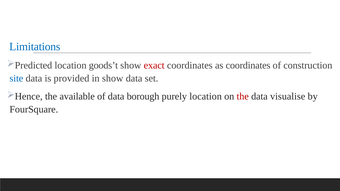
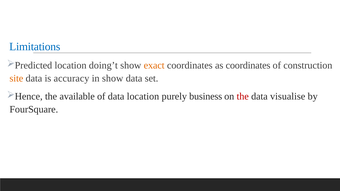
goods’t: goods’t -> doing’t
exact colour: red -> orange
site colour: blue -> orange
provided: provided -> accuracy
data borough: borough -> location
purely location: location -> business
